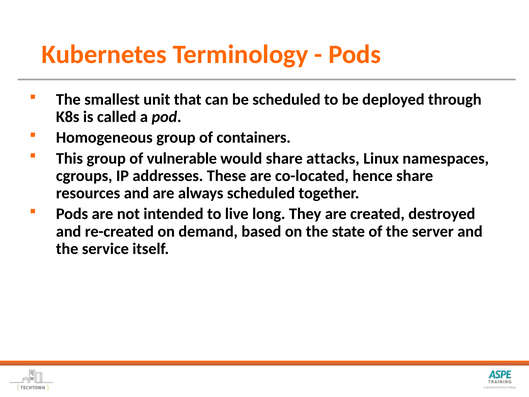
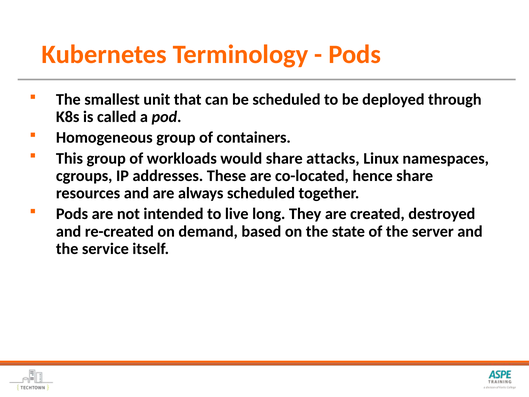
vulnerable: vulnerable -> workloads
